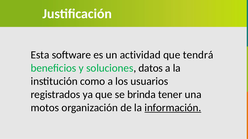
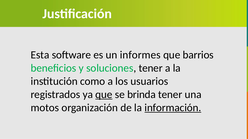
actividad: actividad -> informes
tendrá: tendrá -> barrios
soluciones datos: datos -> tener
que at (104, 95) underline: none -> present
